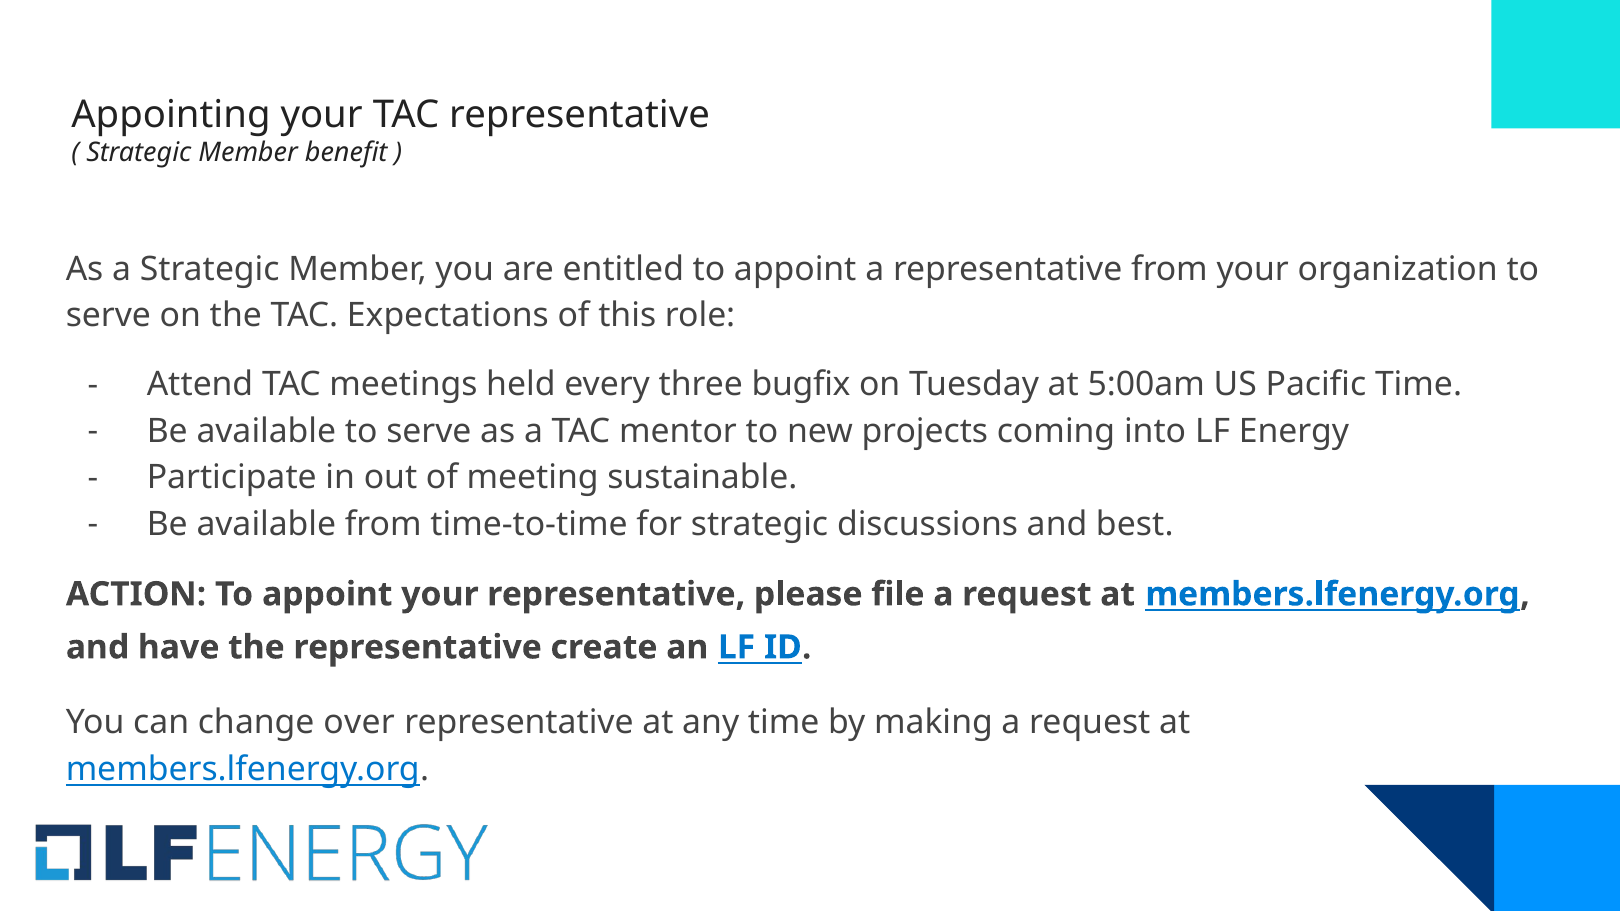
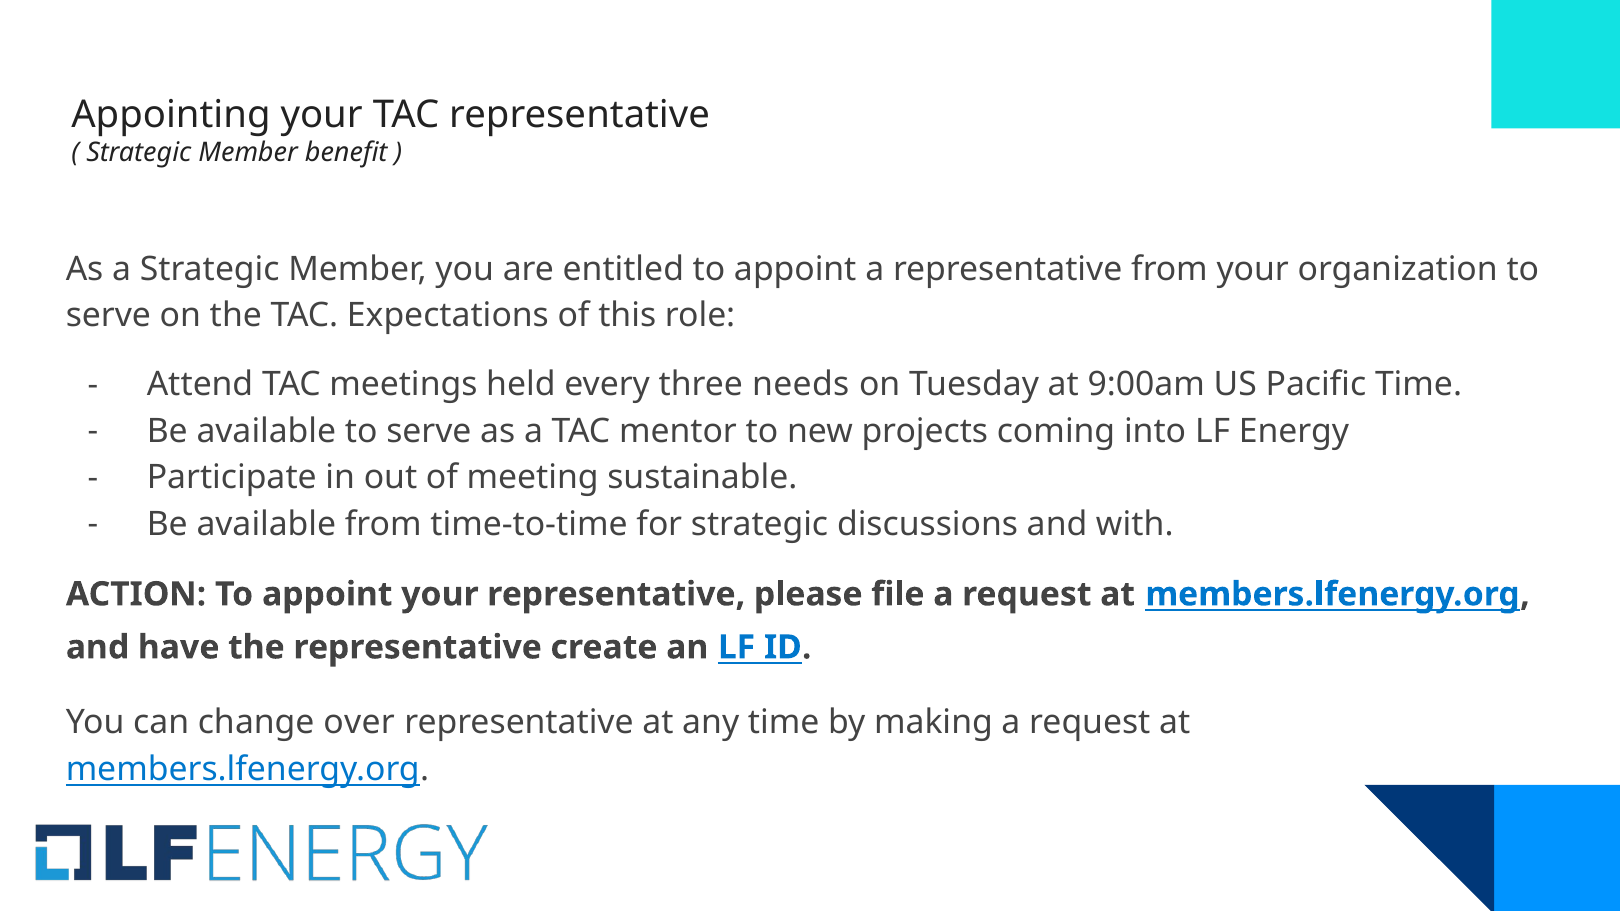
bugfix: bugfix -> needs
5:00am: 5:00am -> 9:00am
best: best -> with
